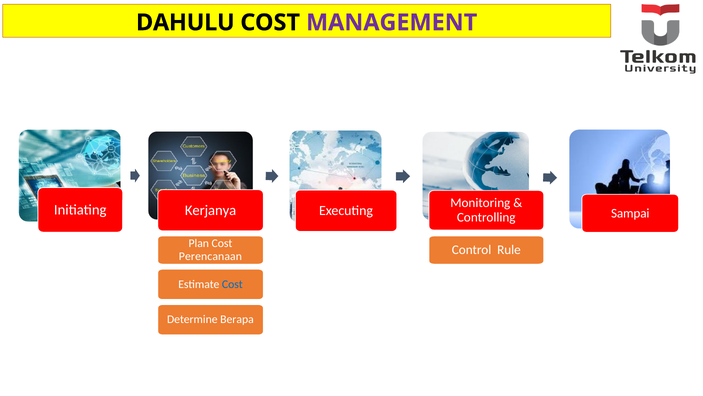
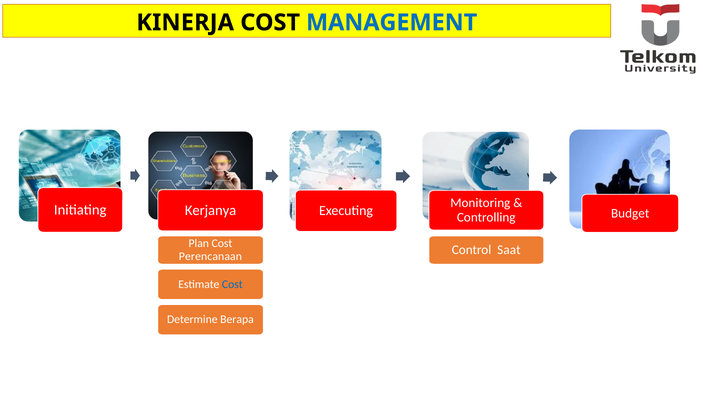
DAHULU: DAHULU -> KINERJA
MANAGEMENT colour: purple -> blue
Sampai: Sampai -> Budget
Rule: Rule -> Saat
